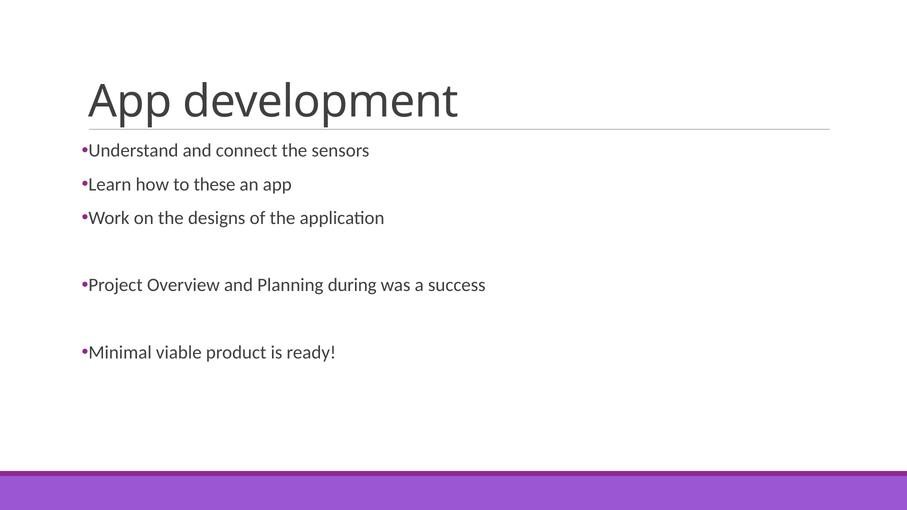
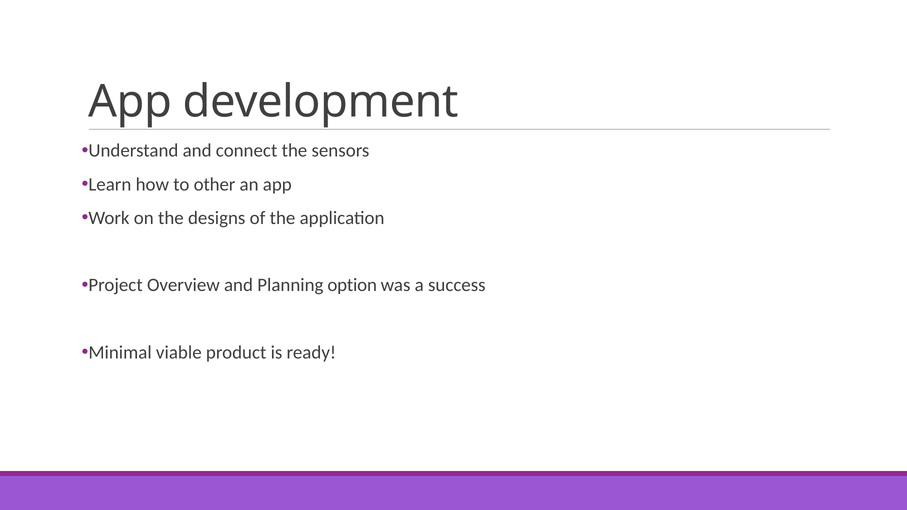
these: these -> other
during: during -> option
